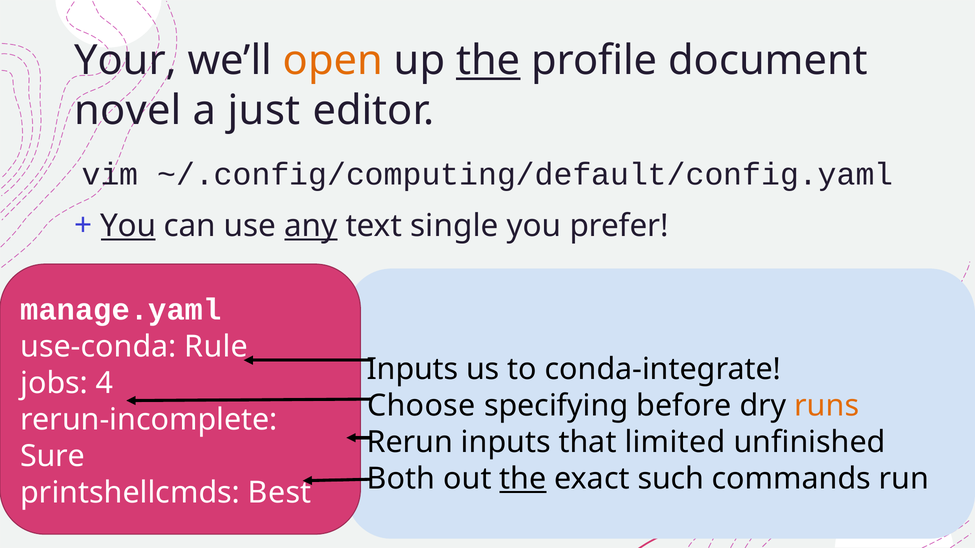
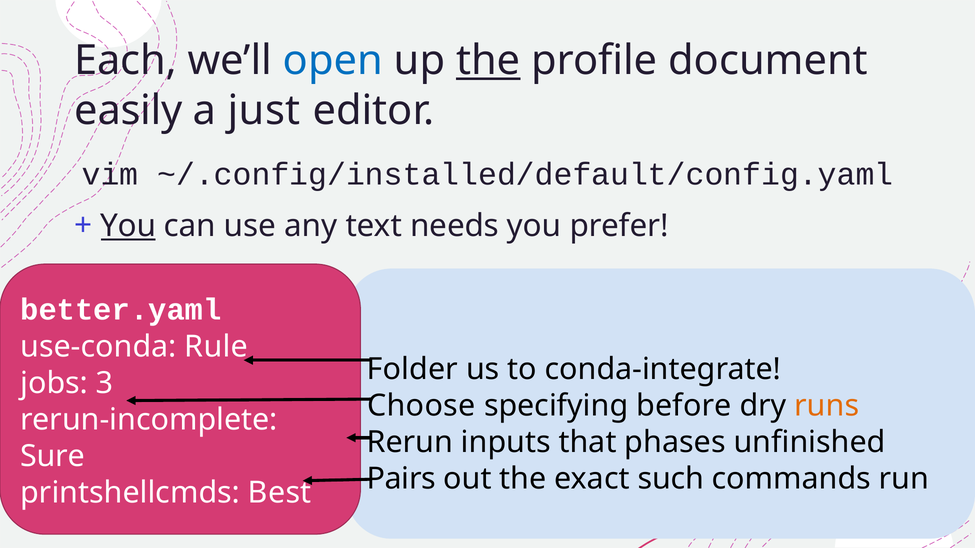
Your: Your -> Each
open colour: orange -> blue
novel: novel -> easily
~/.config/computing/default/config.yaml: ~/.config/computing/default/config.yaml -> ~/.config/installed/default/config.yaml
any underline: present -> none
single: single -> needs
manage.yaml: manage.yaml -> better.yaml
Inputs at (413, 370): Inputs -> Folder
4: 4 -> 3
limited: limited -> phases
Both: Both -> Pairs
the at (523, 479) underline: present -> none
